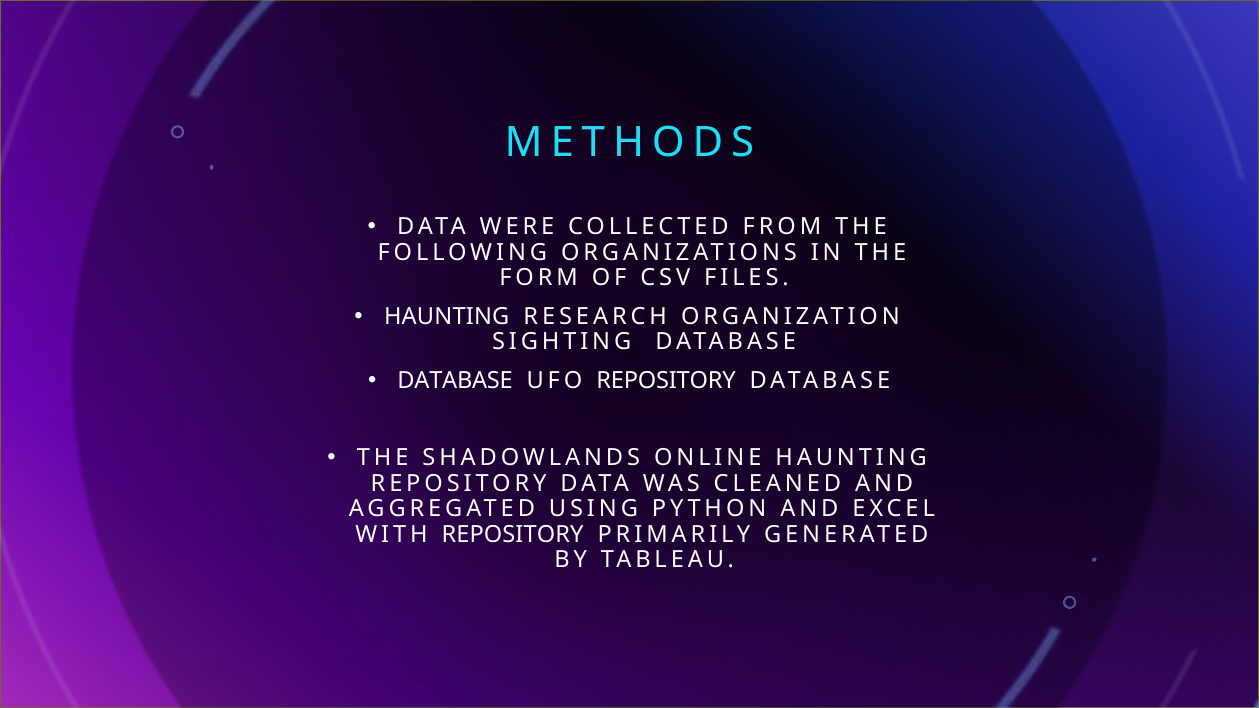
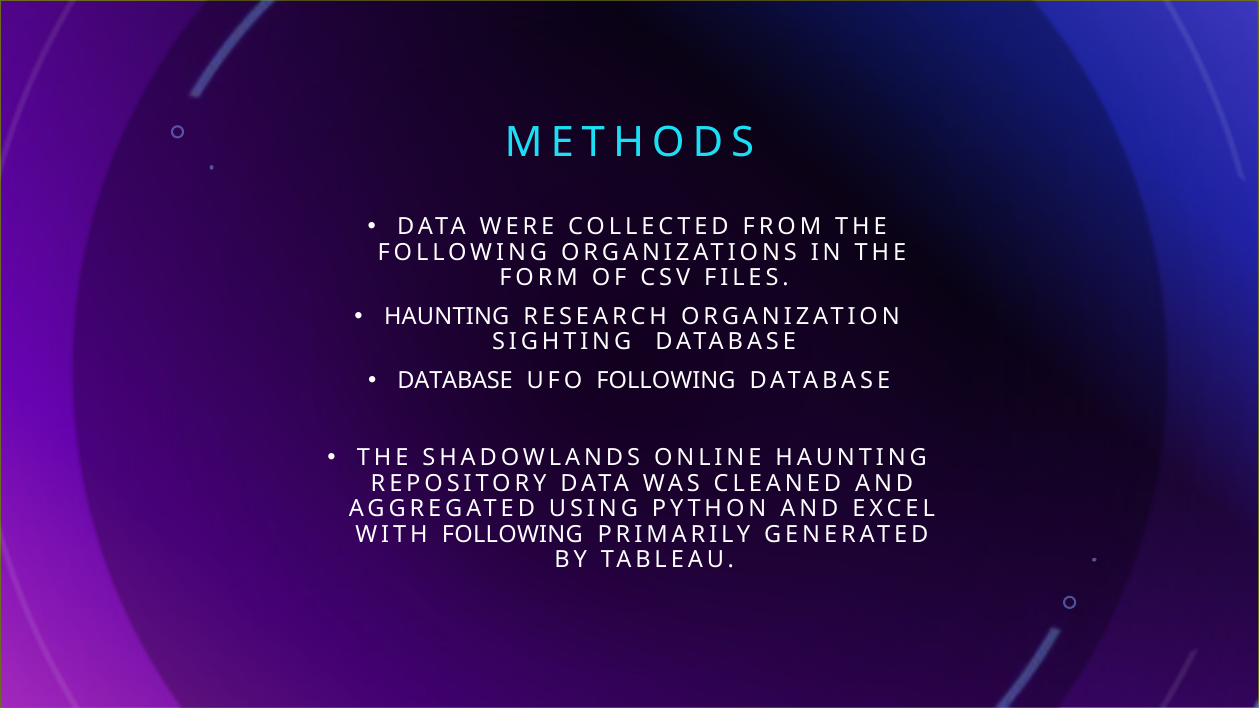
UFO REPOSITORY: REPOSITORY -> FOLLOWING
WITH REPOSITORY: REPOSITORY -> FOLLOWING
